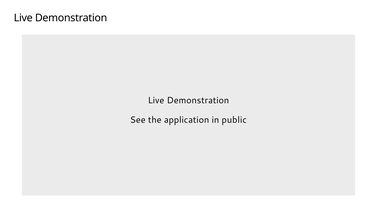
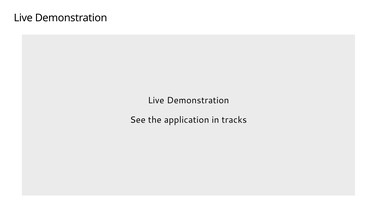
public: public -> tracks
